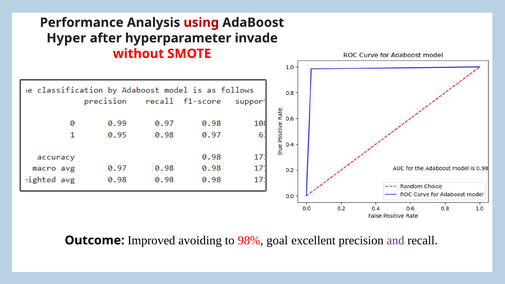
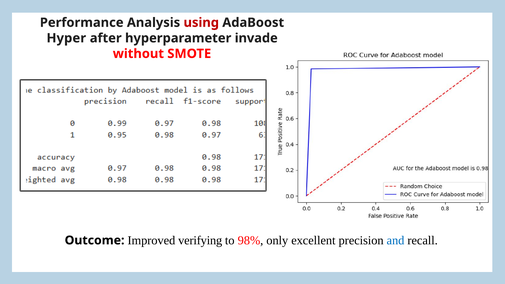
avoiding: avoiding -> verifying
goal: goal -> only
and colour: purple -> blue
